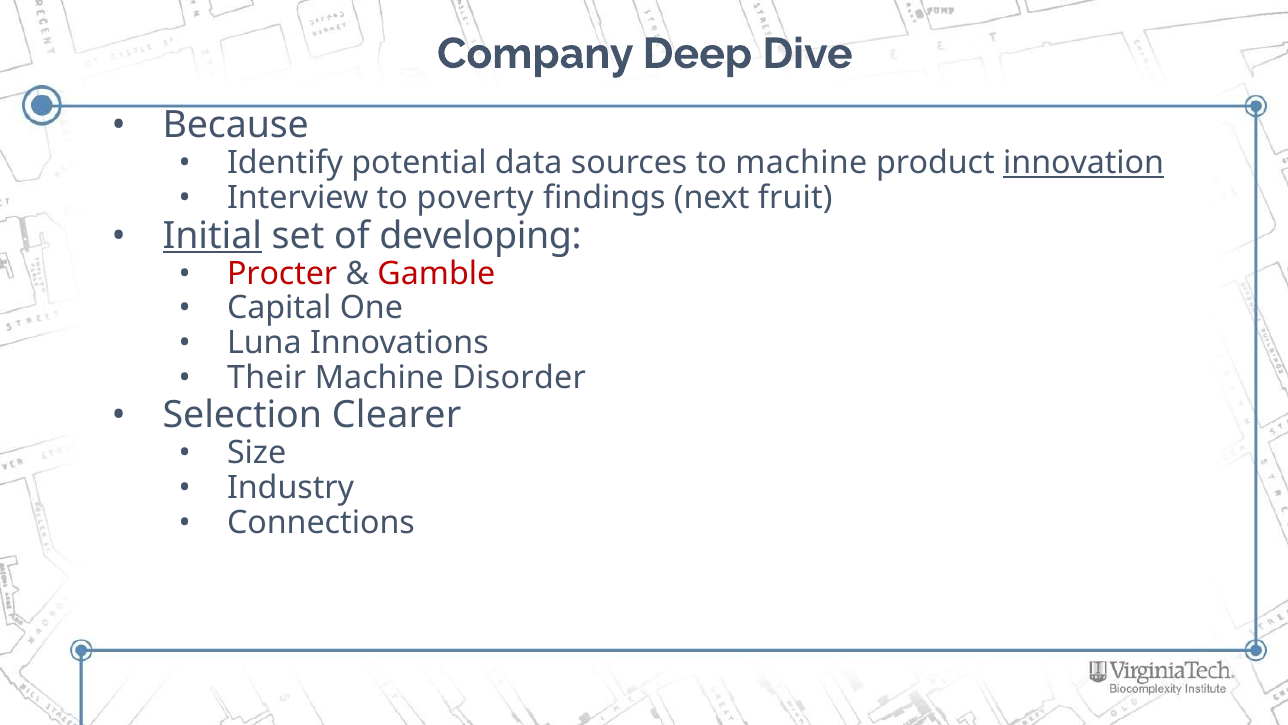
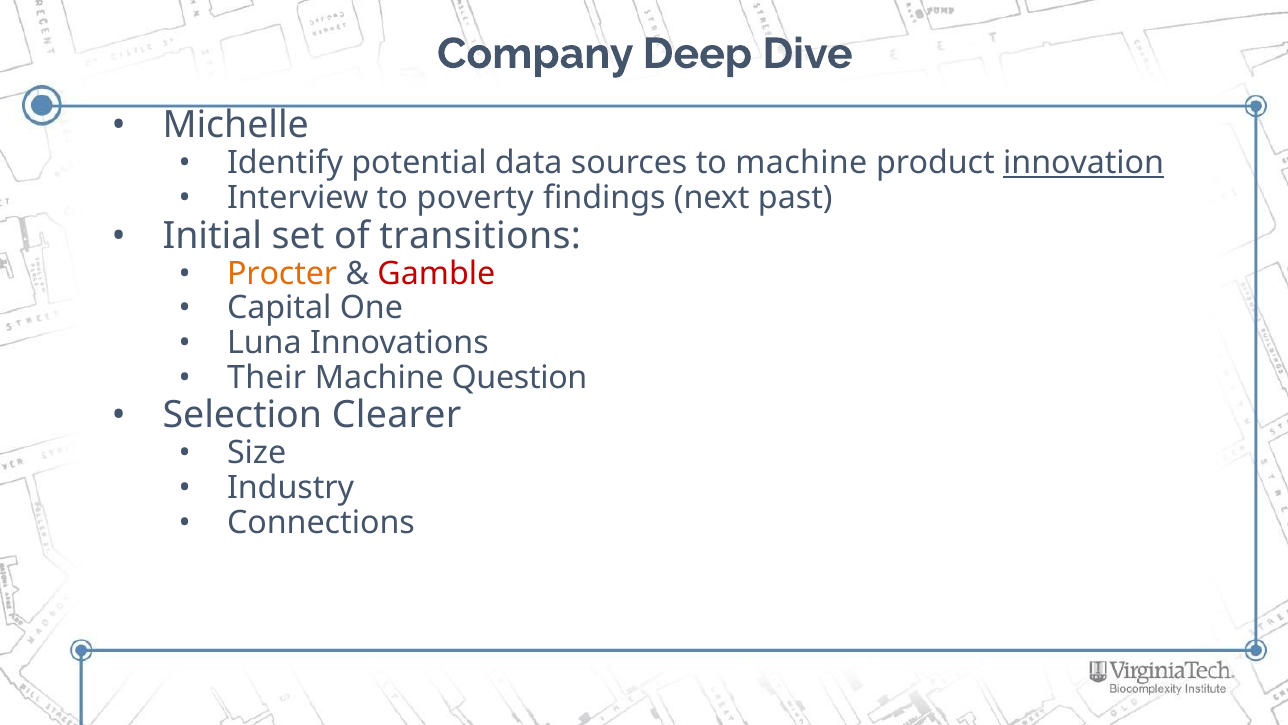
Because: Because -> Michelle
fruit: fruit -> past
Initial underline: present -> none
developing: developing -> transitions
Procter colour: red -> orange
Disorder: Disorder -> Question
